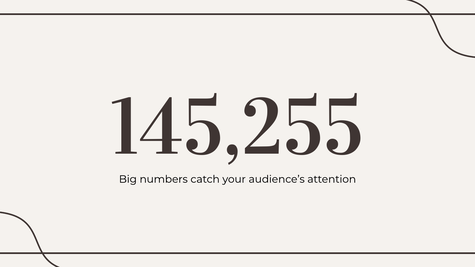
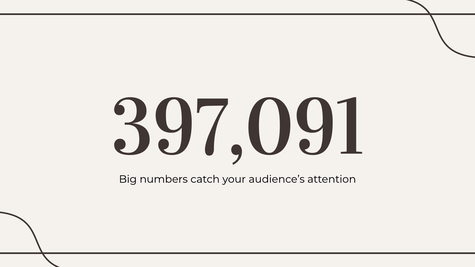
145,255: 145,255 -> 397,091
